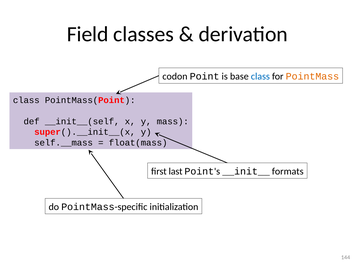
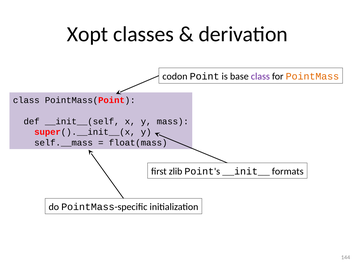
Field: Field -> Xopt
class at (260, 76) colour: blue -> purple
last: last -> zlib
